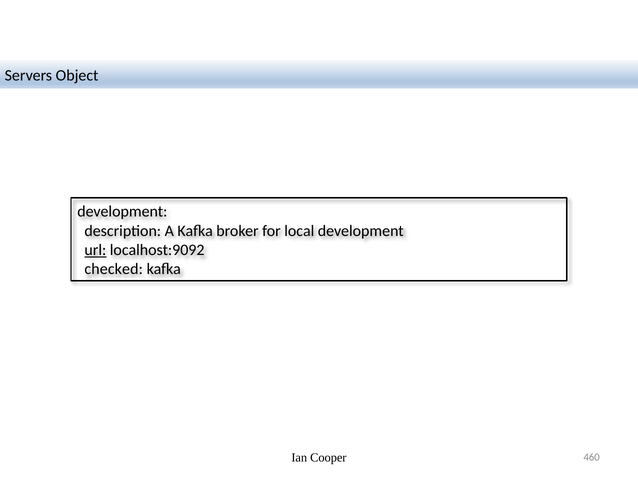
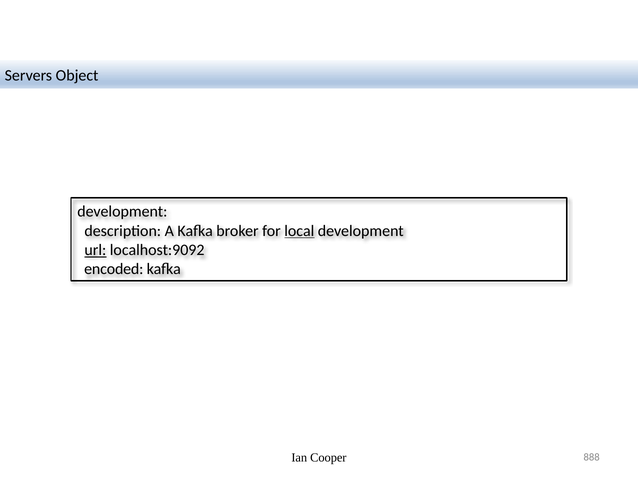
local underline: none -> present
checked: checked -> encoded
460: 460 -> 888
